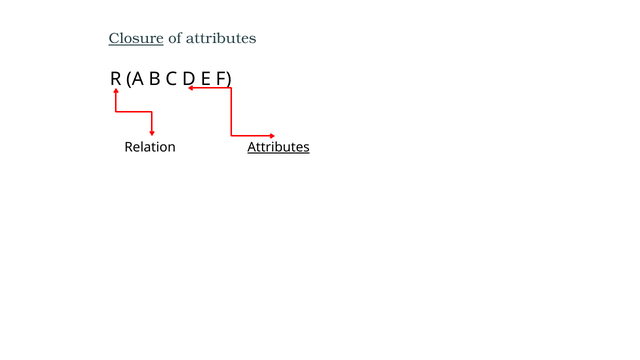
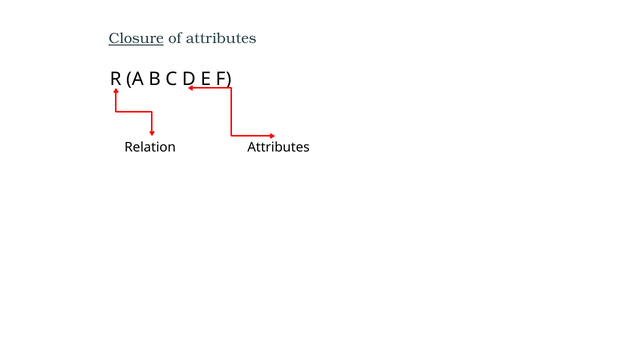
Attributes at (279, 147) underline: present -> none
